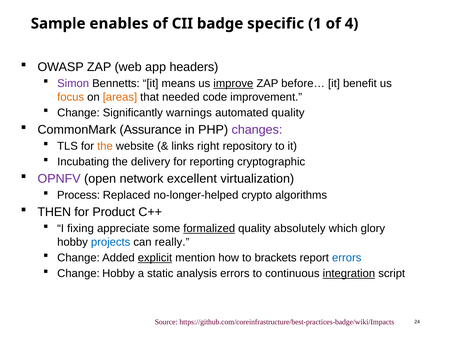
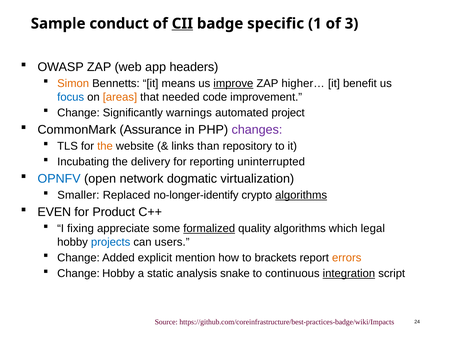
enables: enables -> conduct
CII underline: none -> present
4: 4 -> 3
Simon colour: purple -> orange
before…: before… -> higher…
focus colour: orange -> blue
automated quality: quality -> project
right: right -> than
cryptographic: cryptographic -> uninterrupted
OPNFV colour: purple -> blue
excellent: excellent -> dogmatic
Process: Process -> Smaller
no-longer-helped: no-longer-helped -> no-longer-identify
algorithms at (301, 195) underline: none -> present
THEN: THEN -> EVEN
quality absolutely: absolutely -> algorithms
glory: glory -> legal
really: really -> users
explicit underline: present -> none
errors at (347, 257) colour: blue -> orange
analysis errors: errors -> snake
